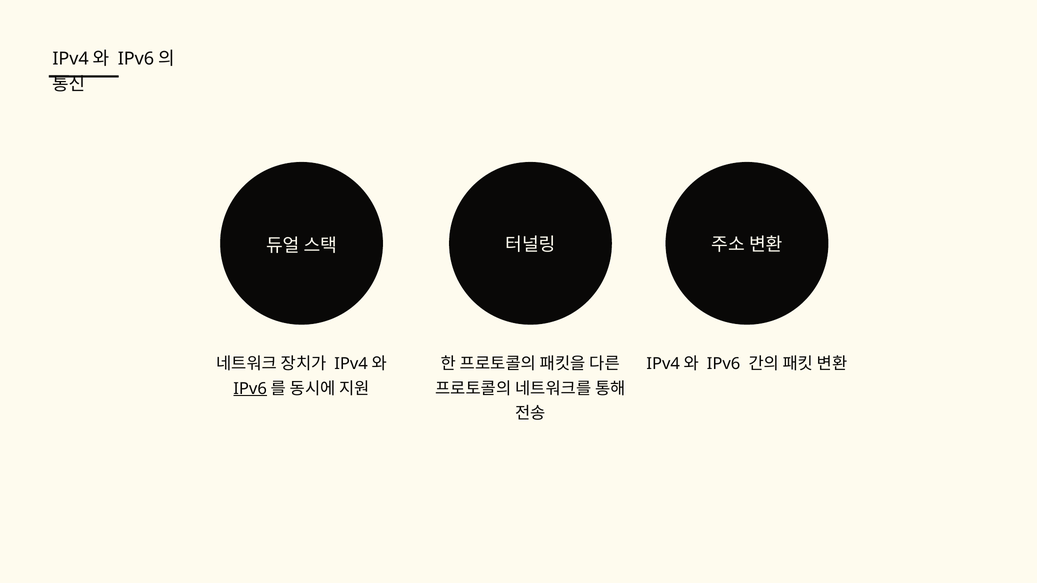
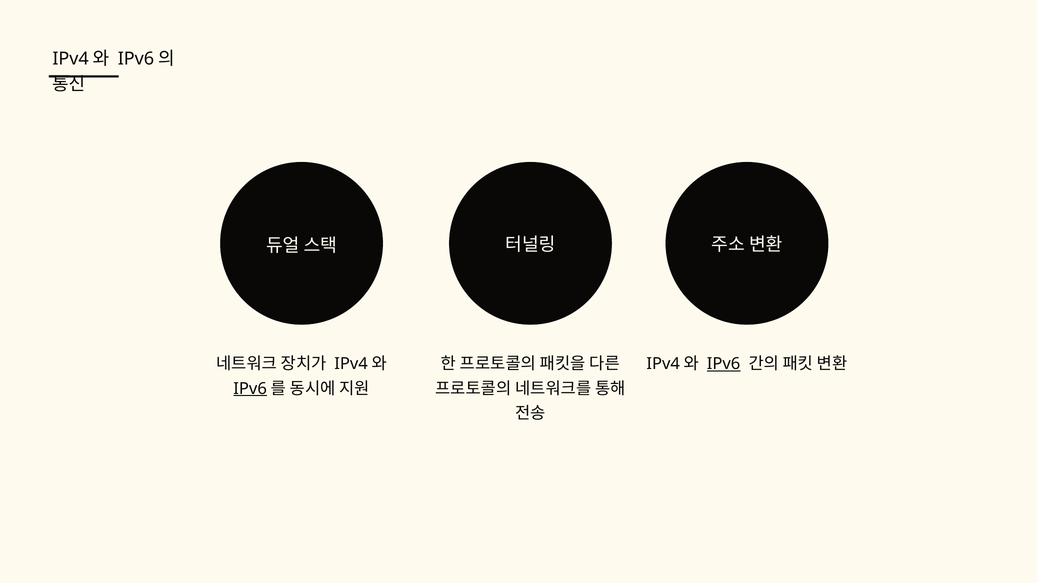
IPv6 at (724, 364) underline: none -> present
